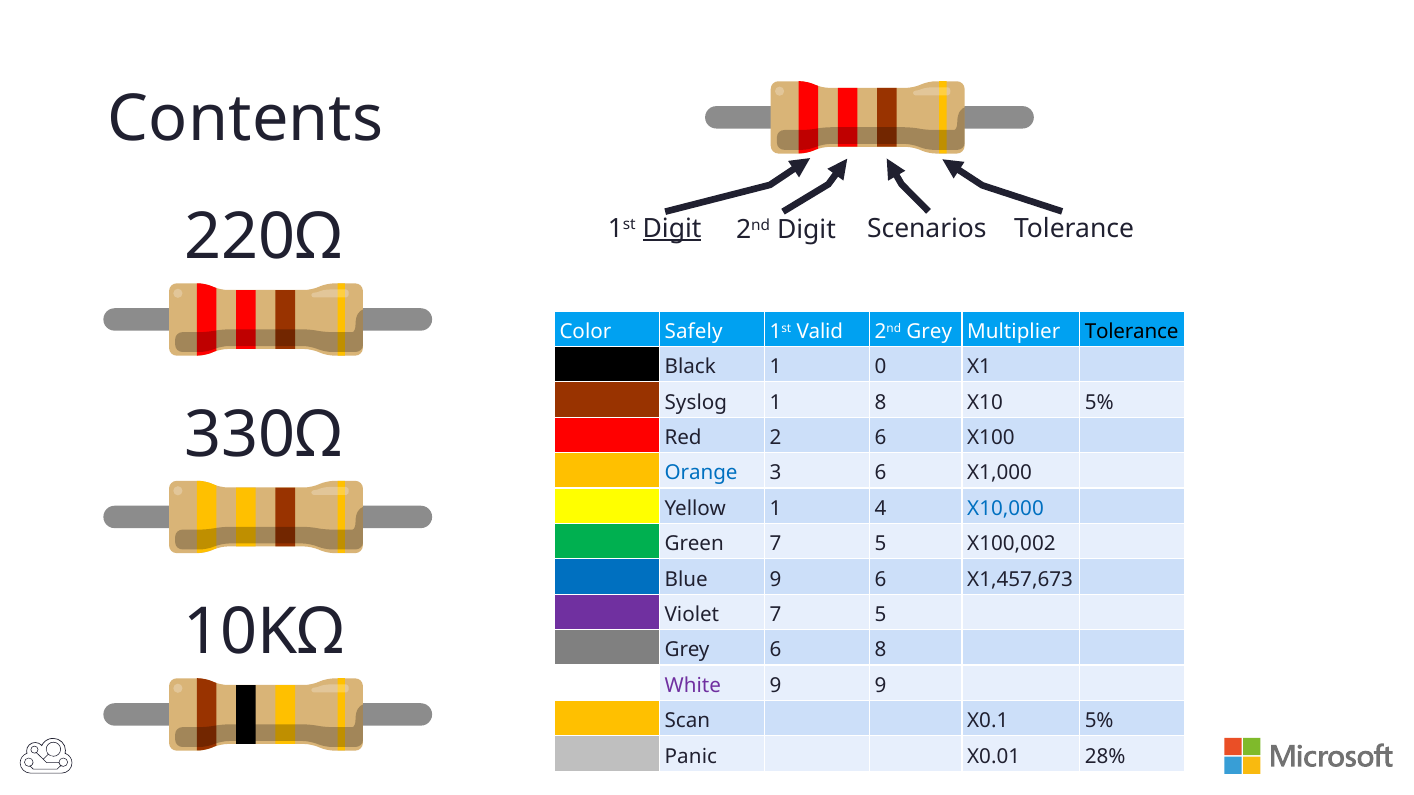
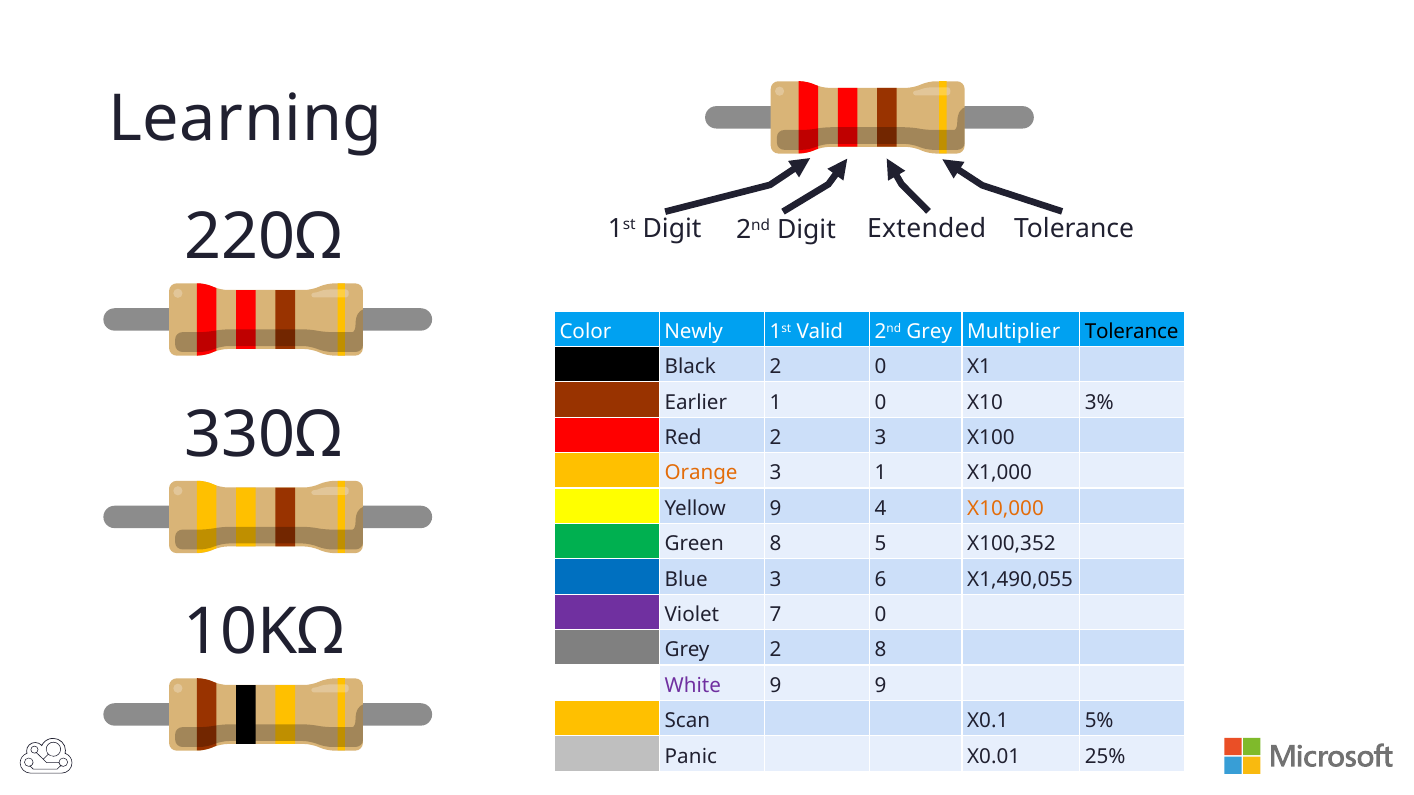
Contents: Contents -> Learning
Digit at (672, 229) underline: present -> none
Scenarios: Scenarios -> Extended
Safely: Safely -> Newly
Black 1: 1 -> 2
Syslog: Syslog -> Earlier
1 8: 8 -> 0
X10 5%: 5% -> 3%
2 6: 6 -> 3
Orange colour: blue -> orange
3 6: 6 -> 1
Yellow 1: 1 -> 9
X10,000 colour: blue -> orange
Green 7: 7 -> 8
X100,002: X100,002 -> X100,352
Blue 9: 9 -> 3
X1,457,673: X1,457,673 -> X1,490,055
Violet 7 5: 5 -> 0
Grey 6: 6 -> 2
28%: 28% -> 25%
